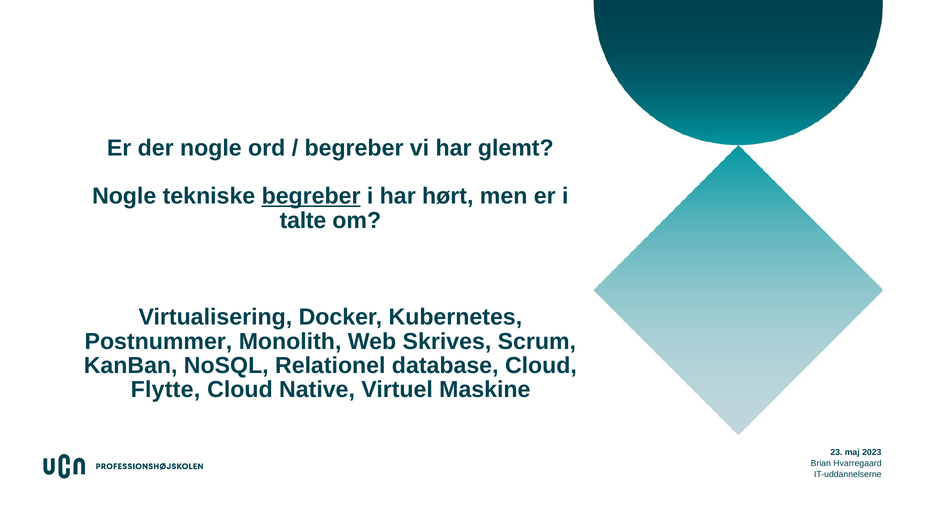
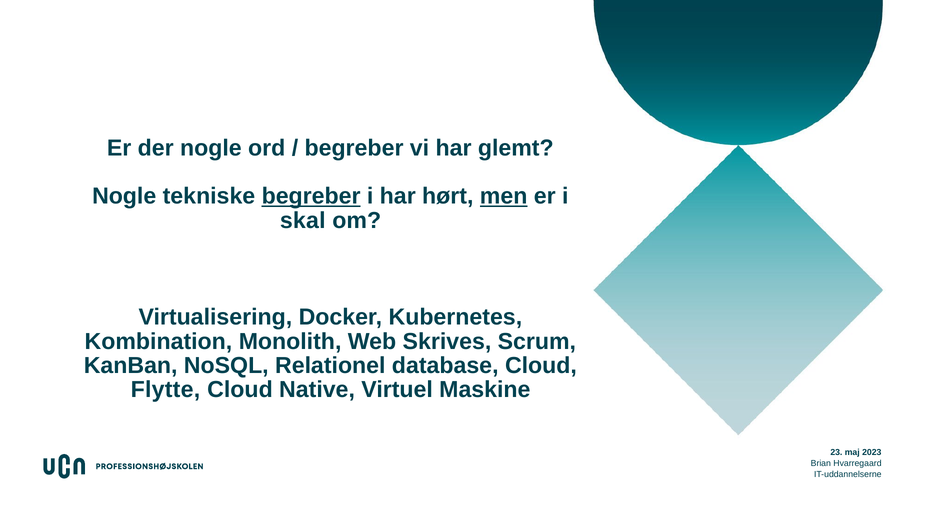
men underline: none -> present
talte: talte -> skal
Postnummer: Postnummer -> Kombination
